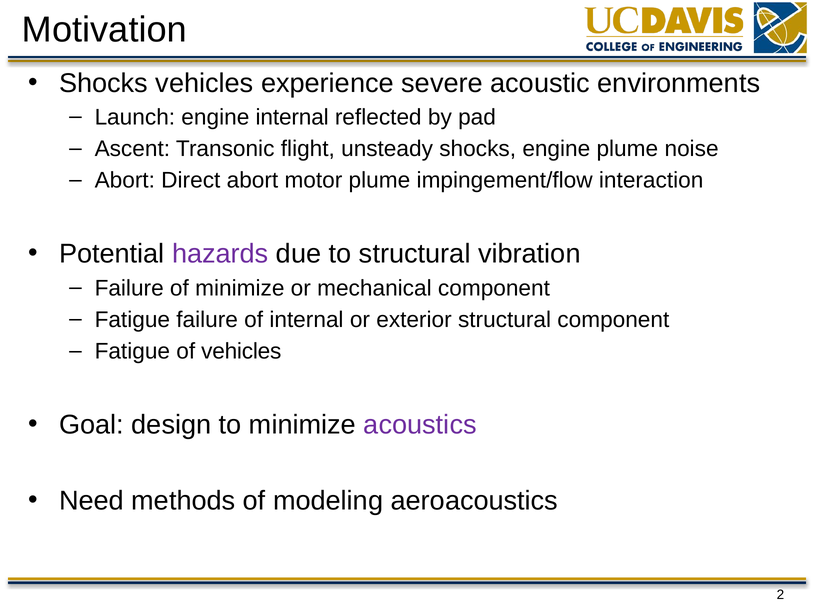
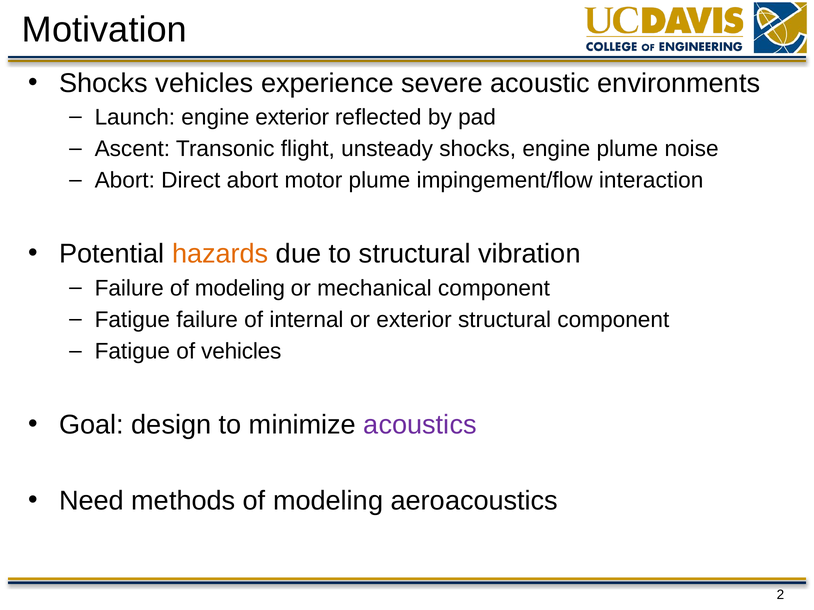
engine internal: internal -> exterior
hazards colour: purple -> orange
Failure of minimize: minimize -> modeling
